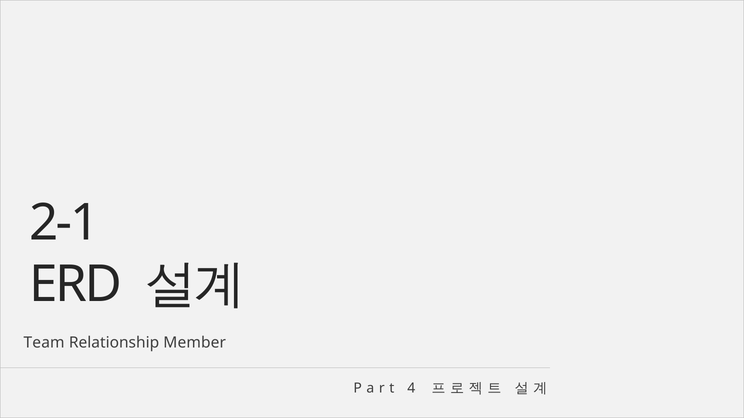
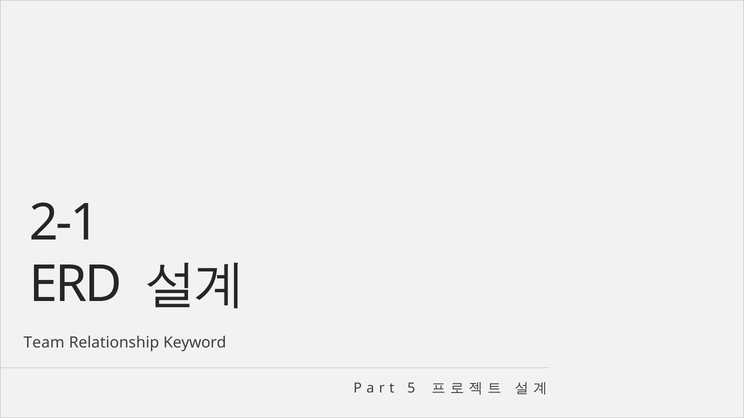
Member: Member -> Keyword
4: 4 -> 5
